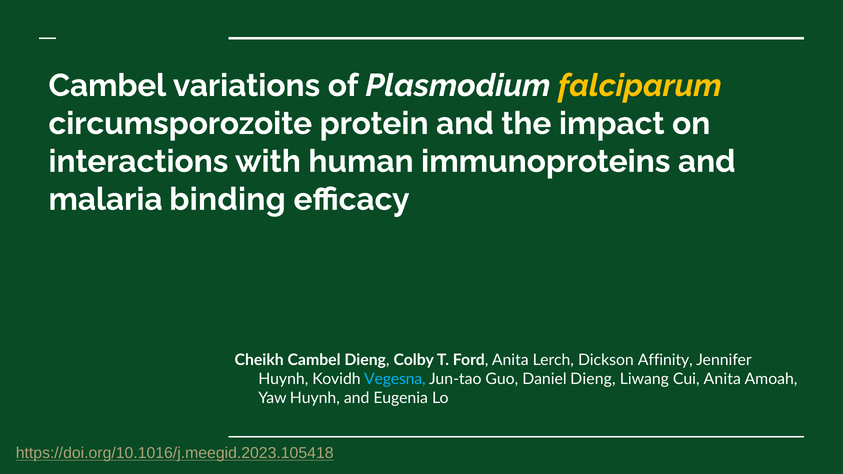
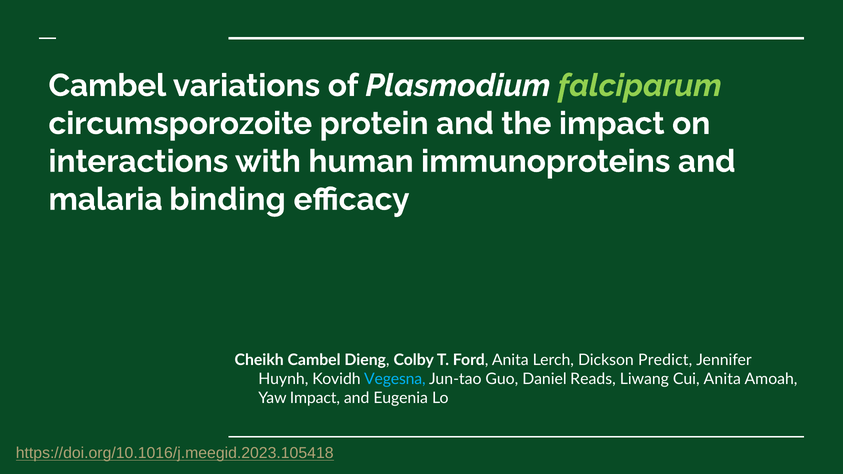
falciparum colour: yellow -> light green
Affinity: Affinity -> Predict
Daniel Dieng: Dieng -> Reads
Yaw Huynh: Huynh -> Impact
